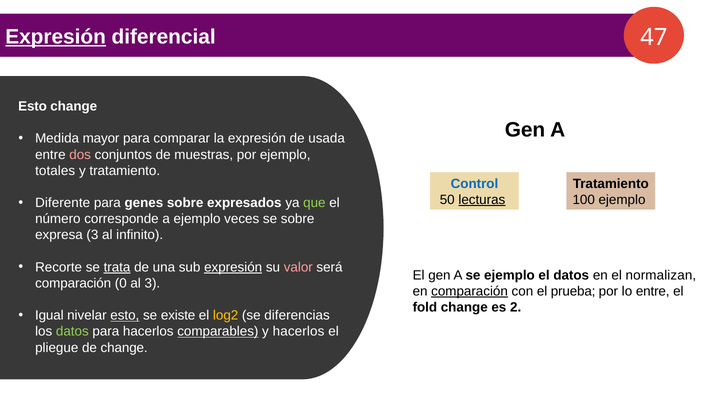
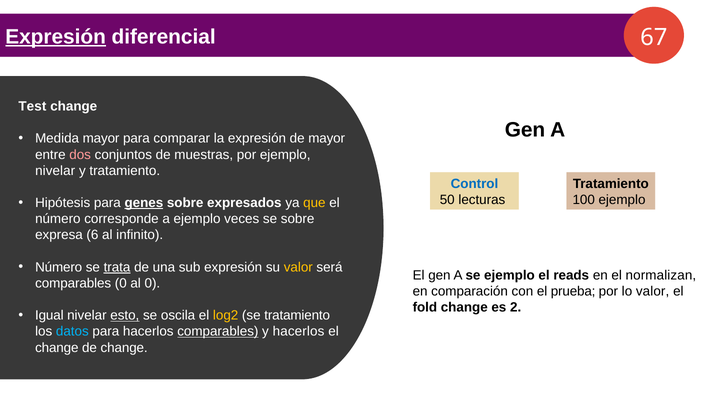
47: 47 -> 67
Esto at (33, 106): Esto -> Test
de usada: usada -> mayor
totales at (55, 171): totales -> nivelar
lecturas underline: present -> none
Diferente: Diferente -> Hipótesis
genes underline: none -> present
que colour: light green -> yellow
expresa 3: 3 -> 6
Recorte at (59, 267): Recorte -> Número
expresión at (233, 267) underline: present -> none
valor at (298, 267) colour: pink -> yellow
el datos: datos -> reads
comparación at (73, 283): comparación -> comparables
al 3: 3 -> 0
comparación at (470, 291) underline: present -> none
lo entre: entre -> valor
existe: existe -> oscila
se diferencias: diferencias -> tratamiento
datos at (72, 332) colour: light green -> light blue
pliegue at (57, 348): pliegue -> change
